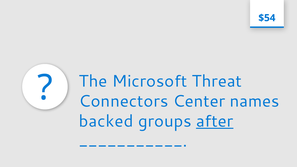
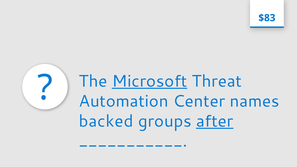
$54: $54 -> $83
Microsoft underline: none -> present
Connectors: Connectors -> Automation
